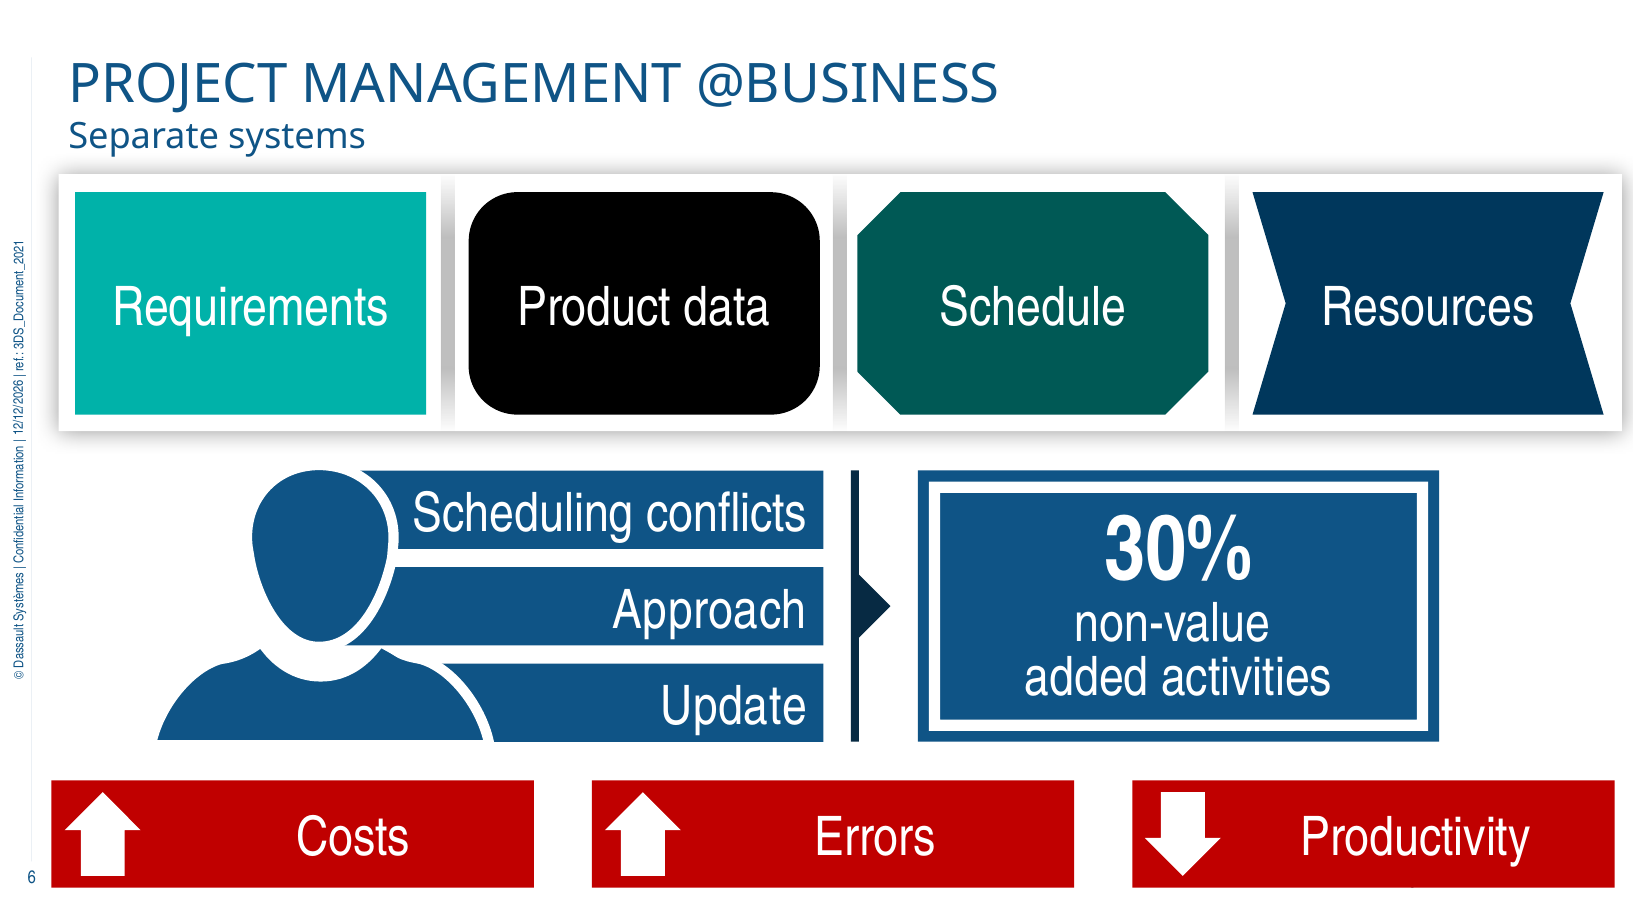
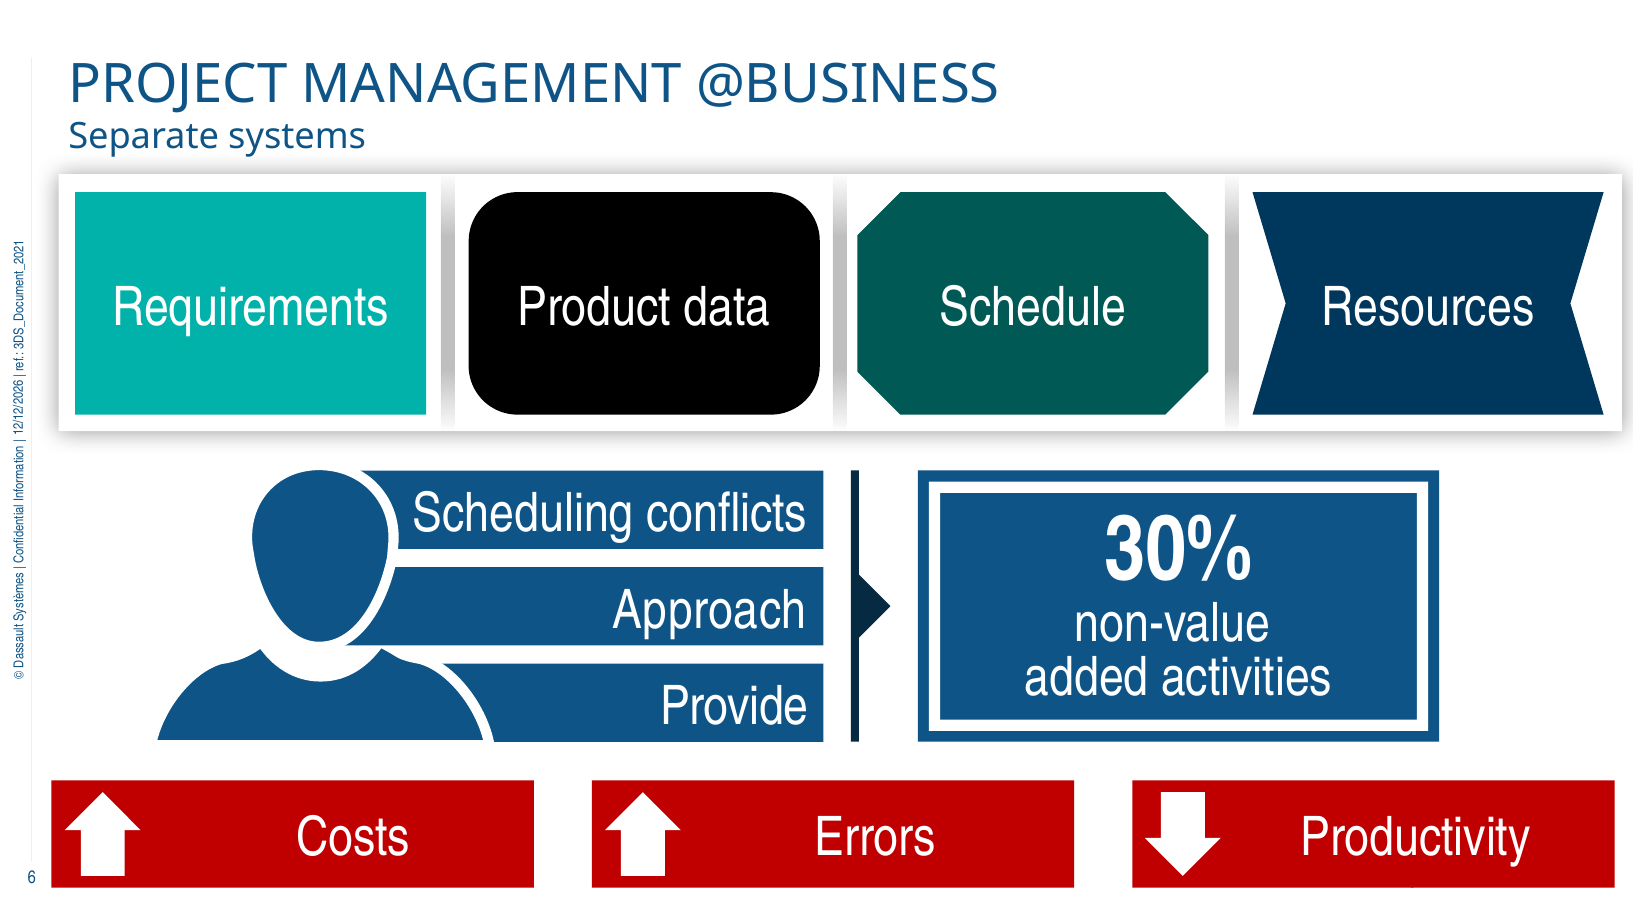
Update: Update -> Provide
